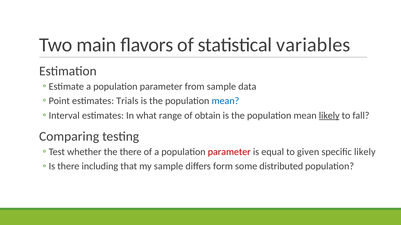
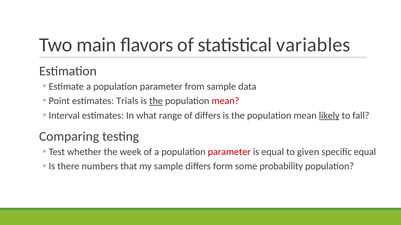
the at (156, 101) underline: none -> present
mean at (225, 101) colour: blue -> red
of obtain: obtain -> differs
the there: there -> week
specific likely: likely -> equal
including: including -> numbers
distributed: distributed -> probability
